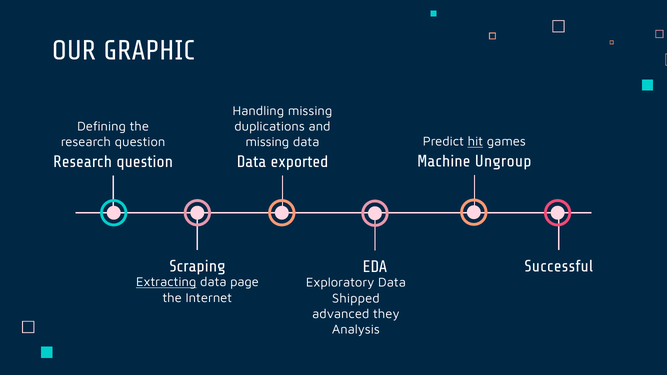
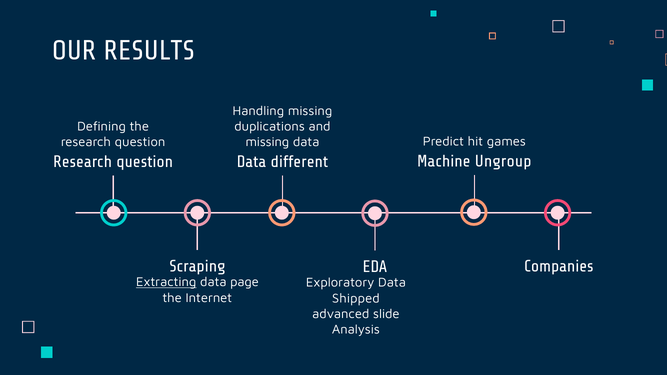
GRAPHIC: GRAPHIC -> RESULTS
hit underline: present -> none
exported: exported -> different
Successful: Successful -> Companies
they: they -> slide
